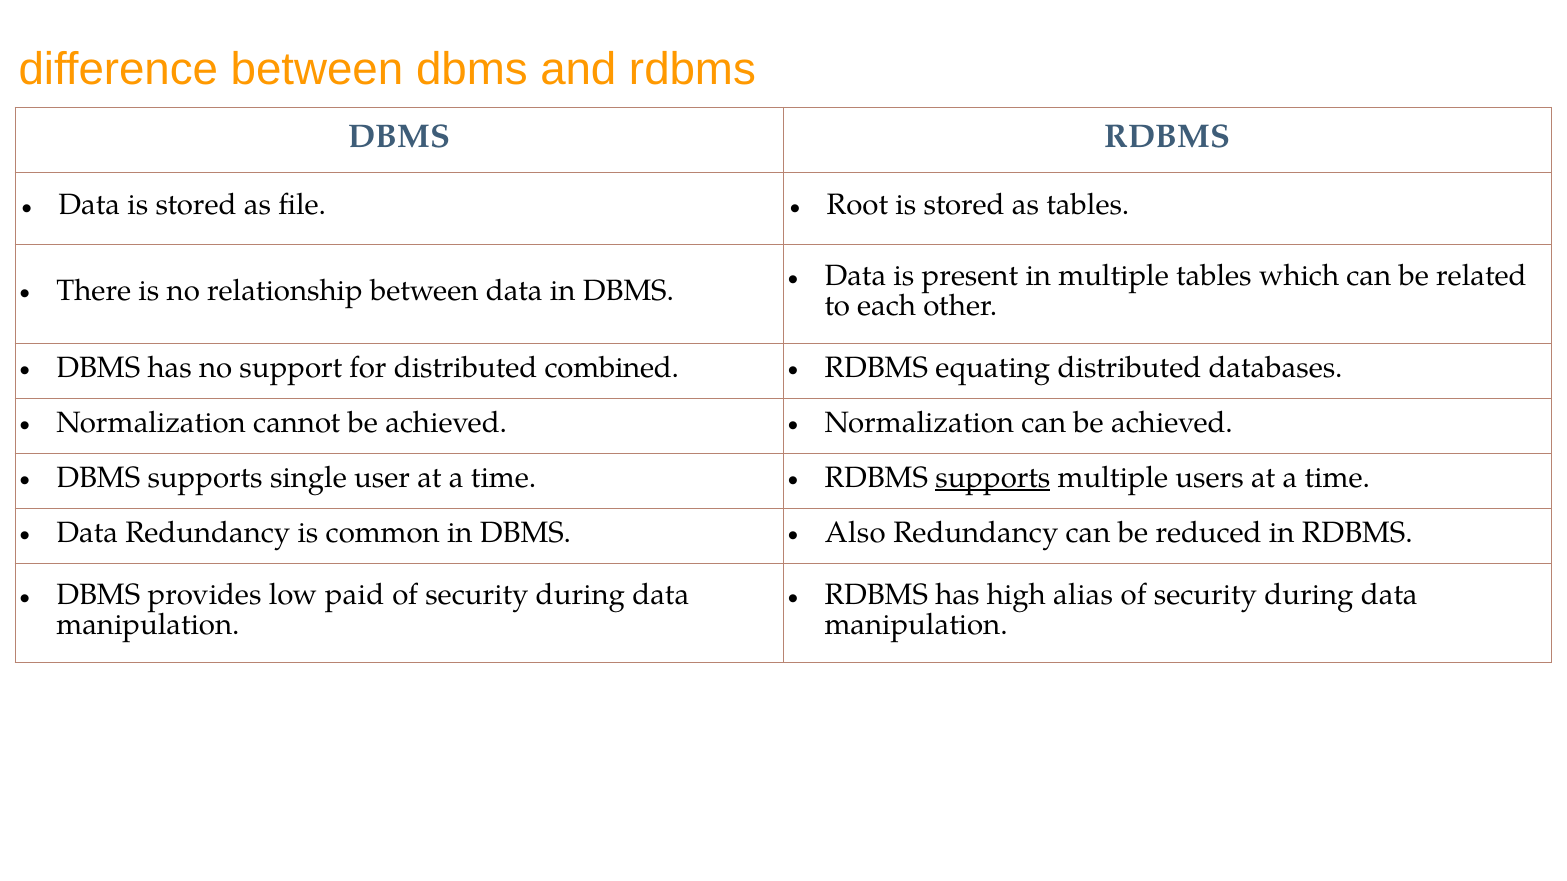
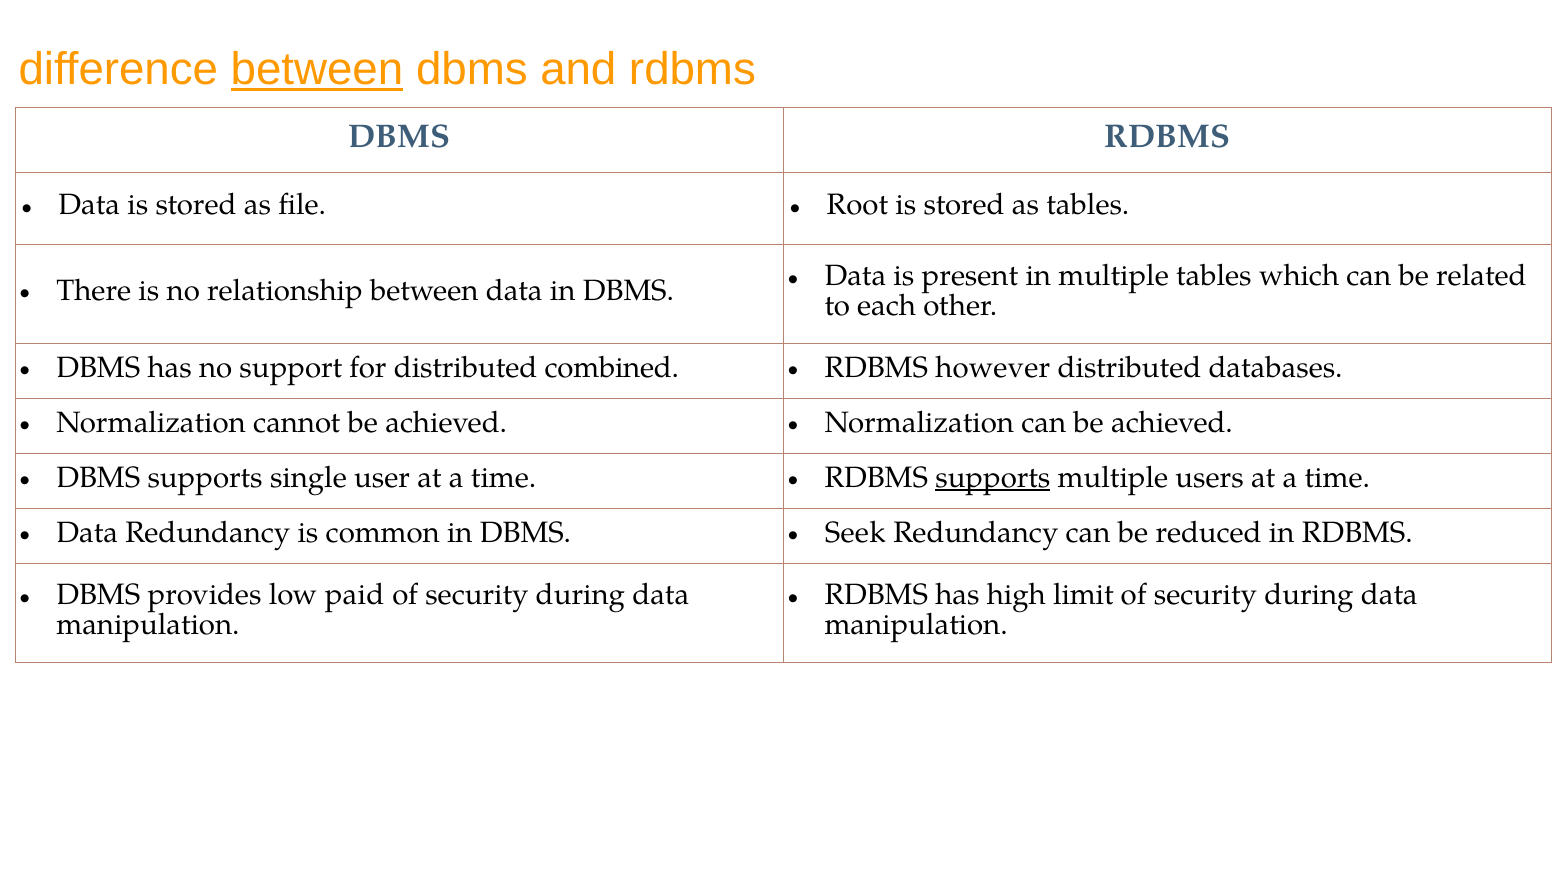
between at (317, 70) underline: none -> present
equating: equating -> however
Also: Also -> Seek
alias: alias -> limit
